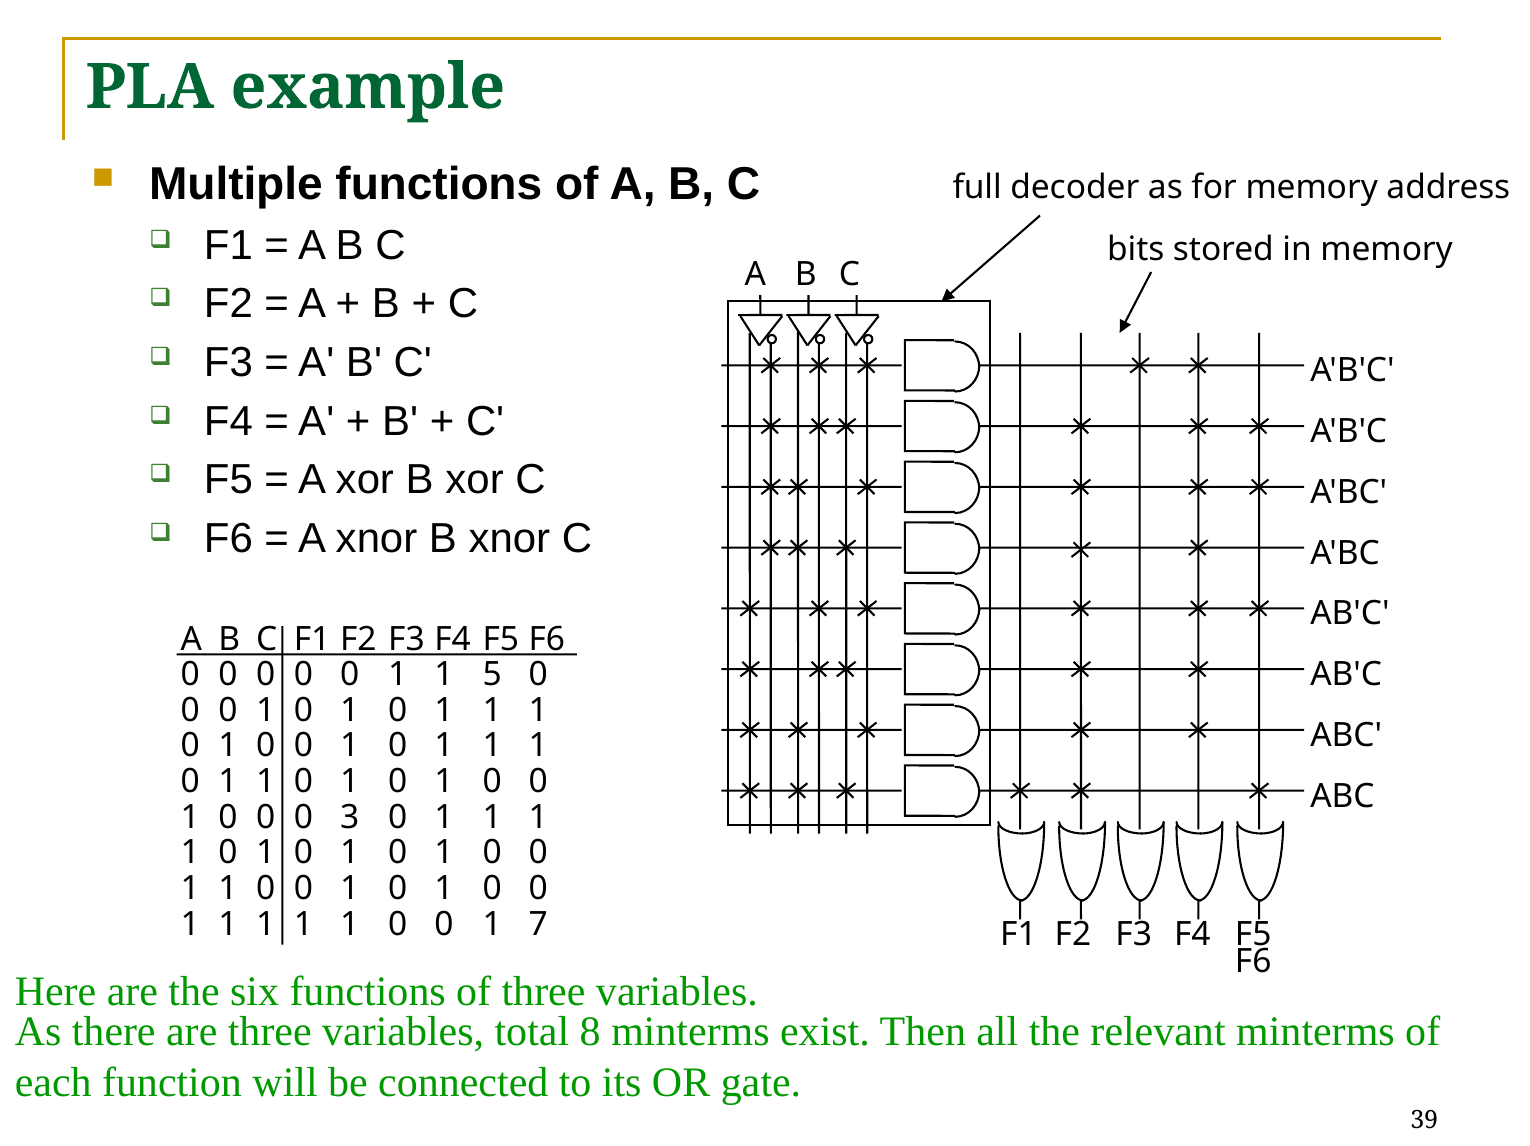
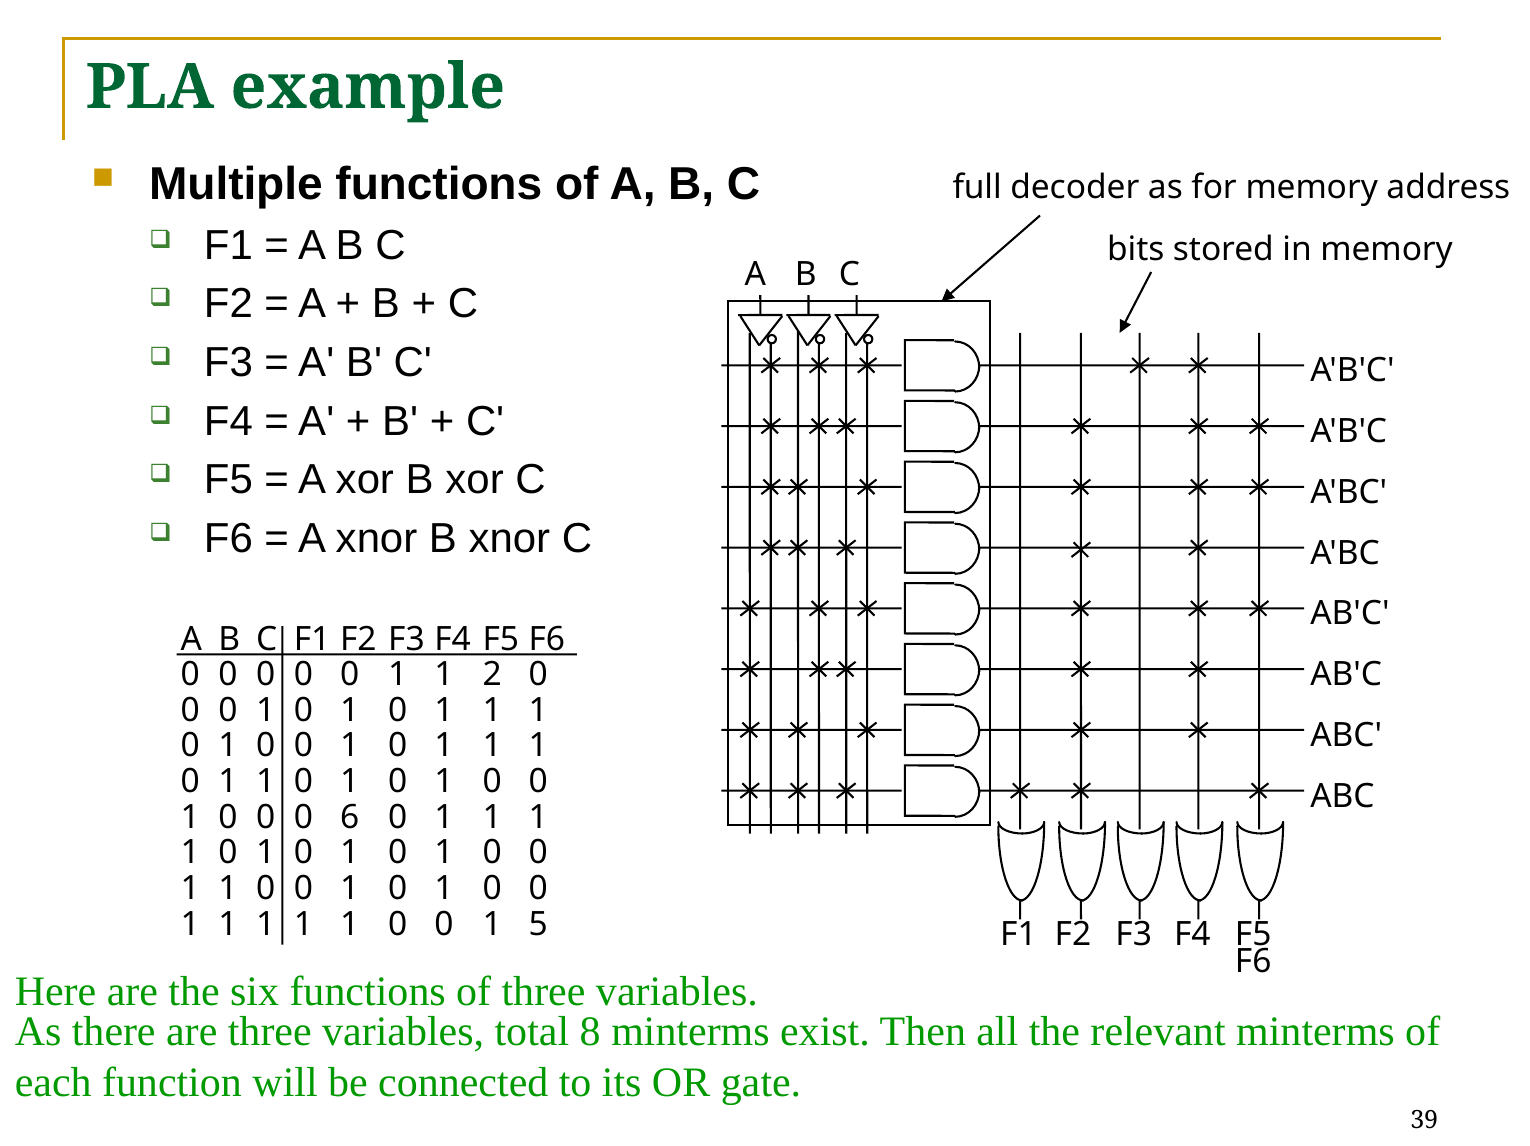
5: 5 -> 2
3: 3 -> 6
7: 7 -> 5
